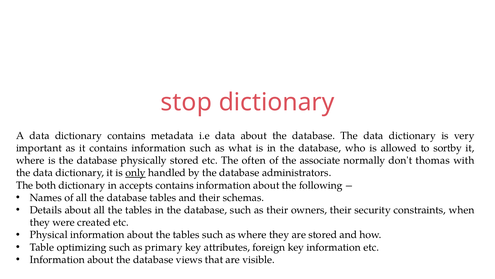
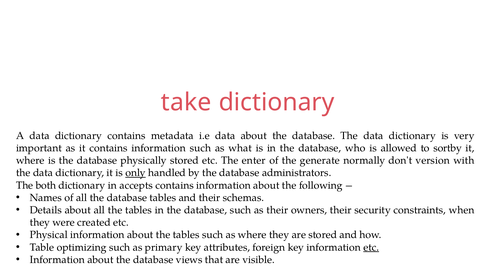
stop: stop -> take
often: often -> enter
associate: associate -> generate
thomas: thomas -> version
etc at (371, 247) underline: none -> present
